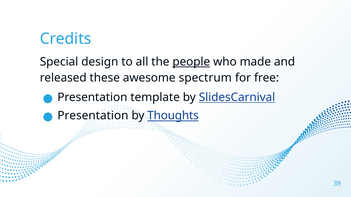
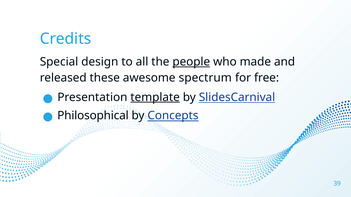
template underline: none -> present
Presentation at (93, 116): Presentation -> Philosophical
Thoughts: Thoughts -> Concepts
